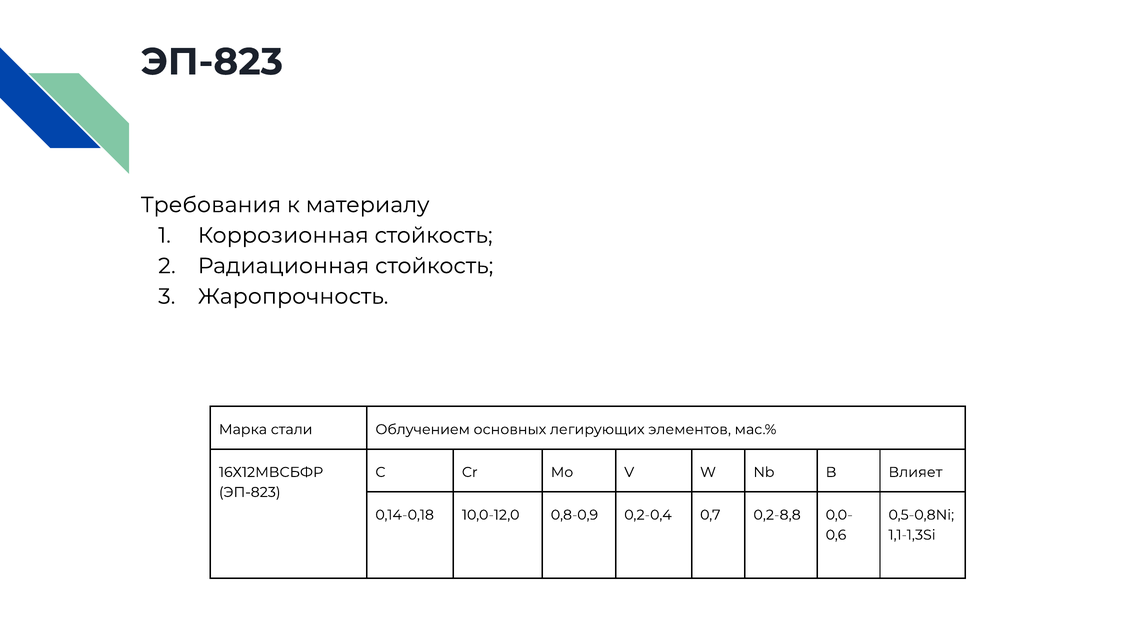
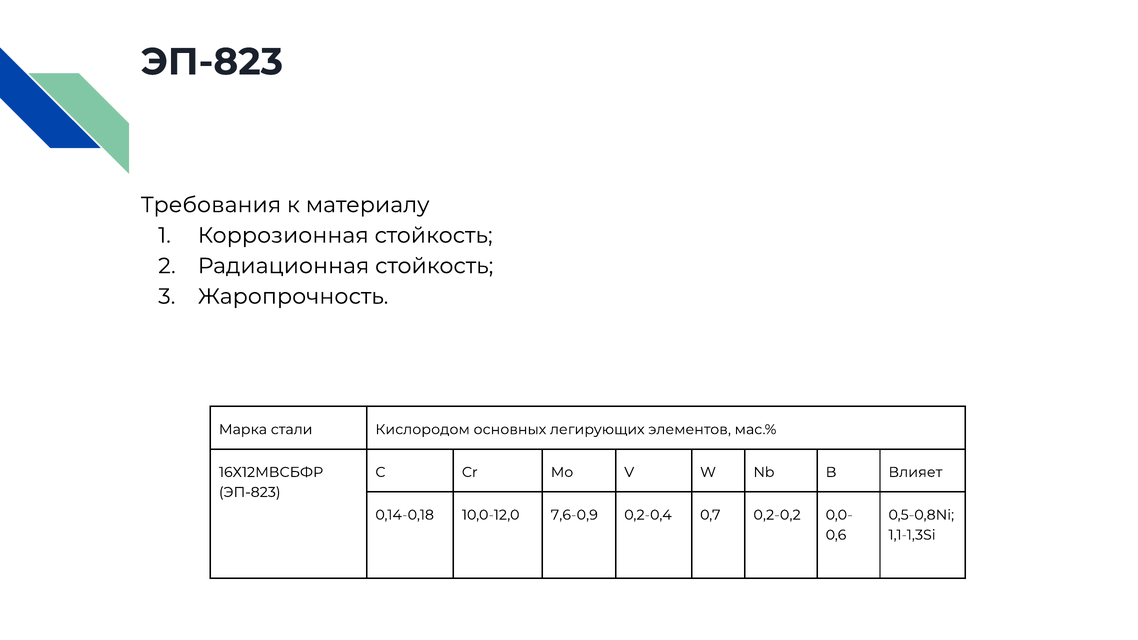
Облучением: Облучением -> Кислородом
0,8-0,9: 0,8-0,9 -> 7,6-0,9
0,2-8,8: 0,2-8,8 -> 0,2-0,2
